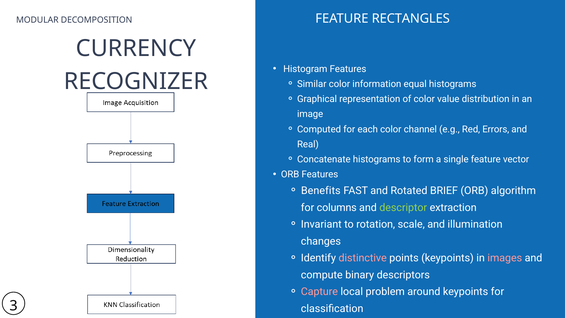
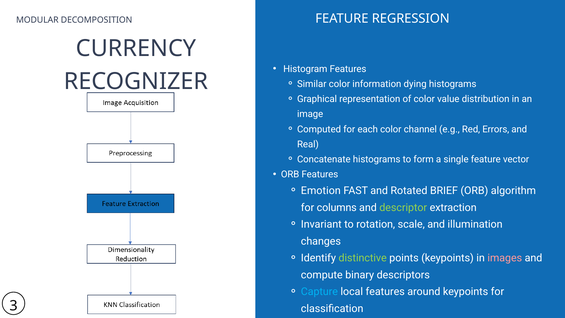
RECTANGLES: RECTANGLES -> REGRESSION
equal: equal -> dying
Benefits: Benefits -> Emotion
distinctive colour: pink -> light green
Capture colour: pink -> light blue
local problem: problem -> features
